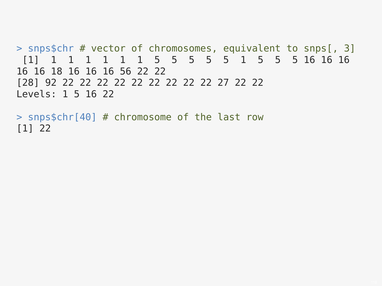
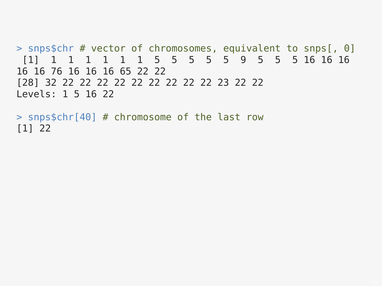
3: 3 -> 0
5 1: 1 -> 9
18: 18 -> 76
56: 56 -> 65
92: 92 -> 32
27: 27 -> 23
